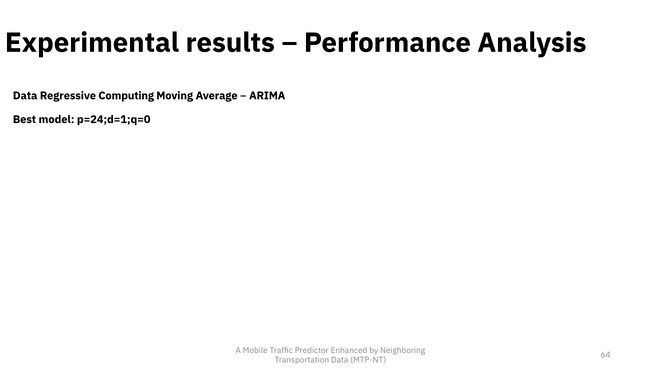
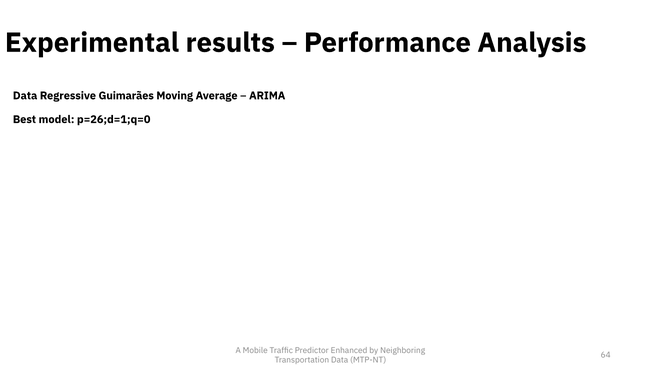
Computing: Computing -> Guimarães
p=24;d=1;q=0: p=24;d=1;q=0 -> p=26;d=1;q=0
